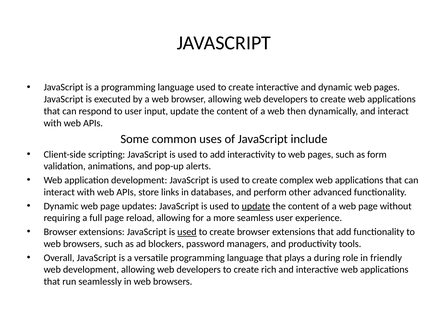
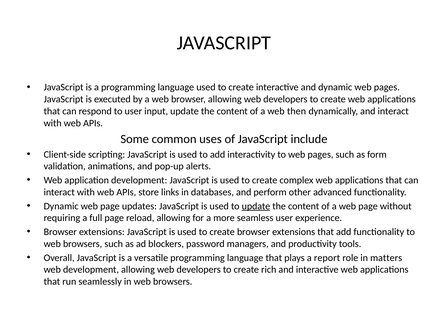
used at (187, 232) underline: present -> none
during: during -> report
friendly: friendly -> matters
